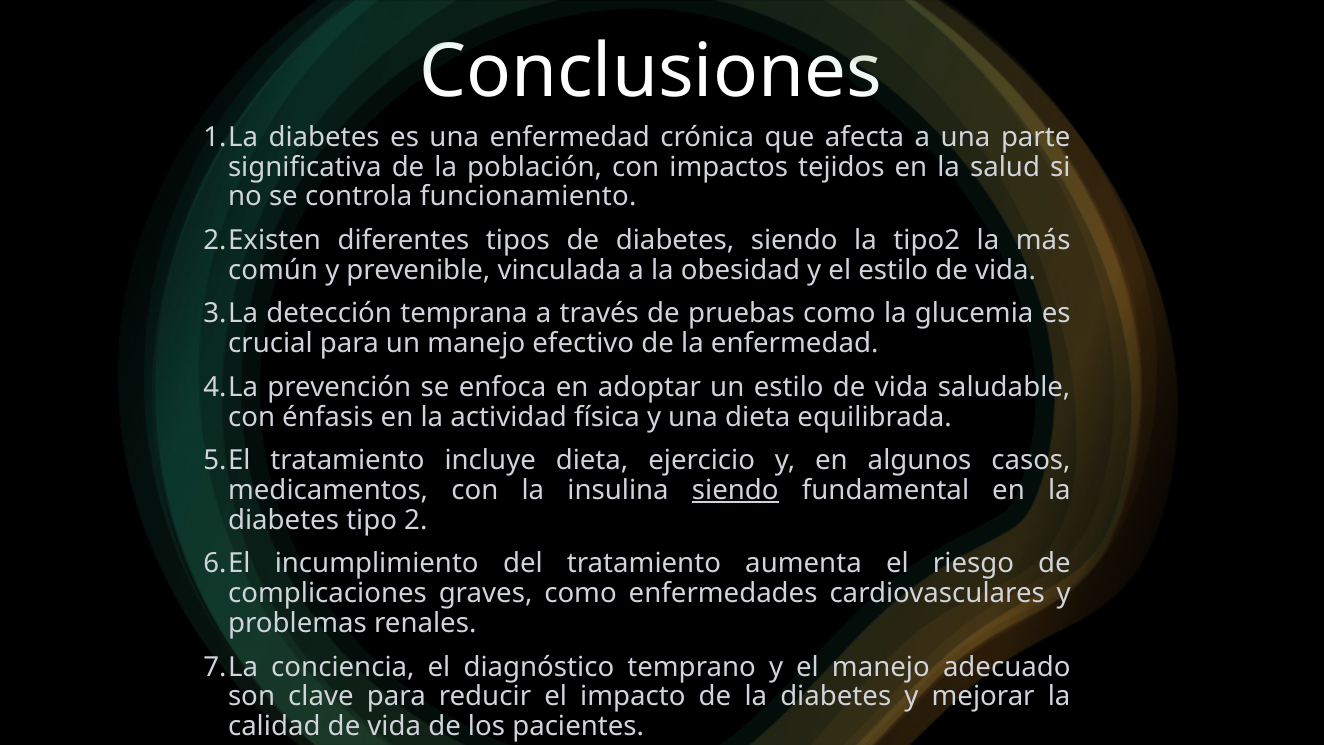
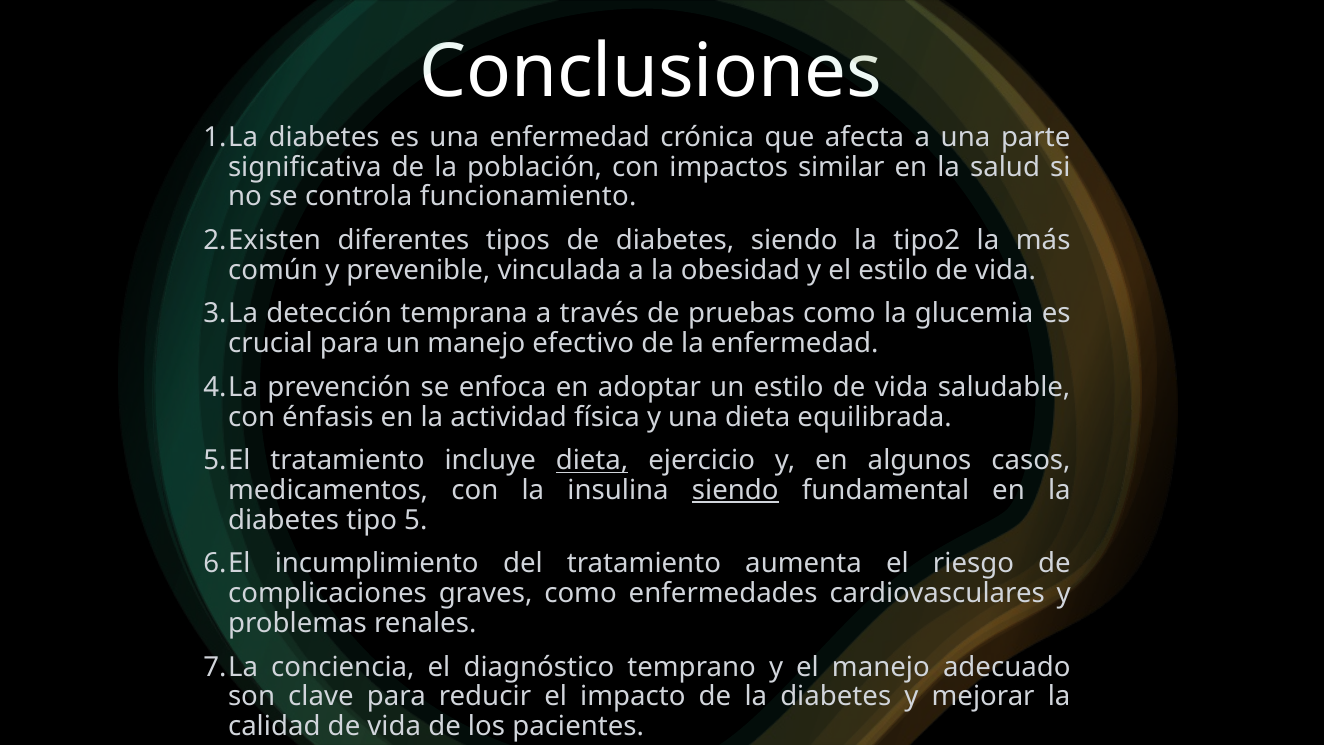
tejidos: tejidos -> similar
dieta at (592, 460) underline: none -> present
2: 2 -> 5
